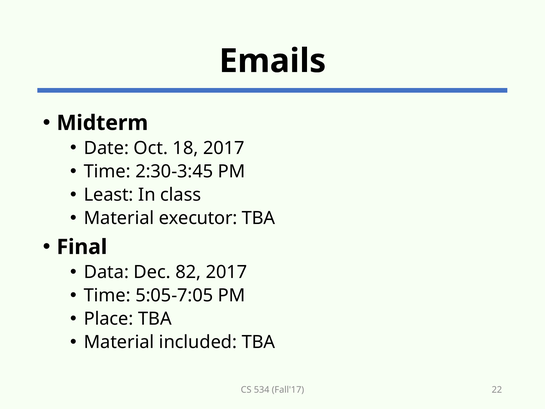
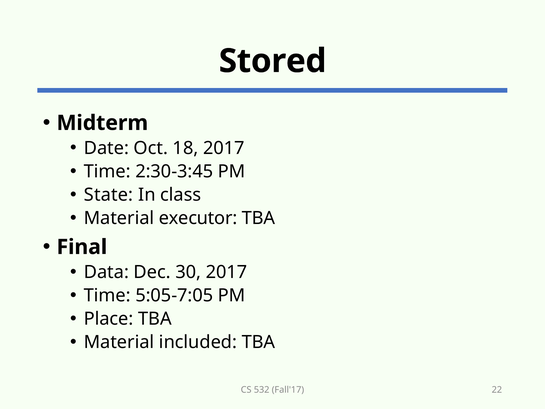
Emails: Emails -> Stored
Least: Least -> State
82: 82 -> 30
534: 534 -> 532
